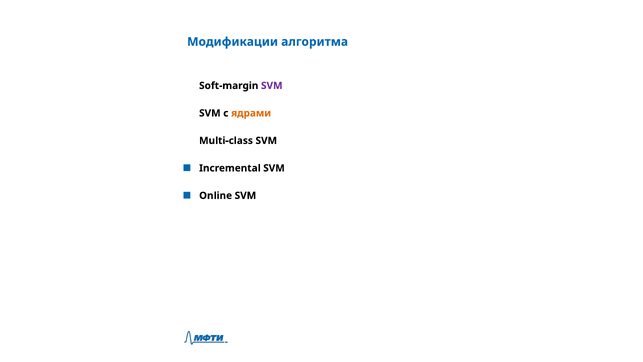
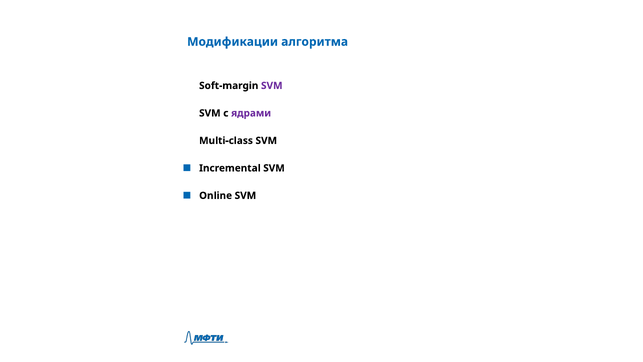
ядрами colour: orange -> purple
